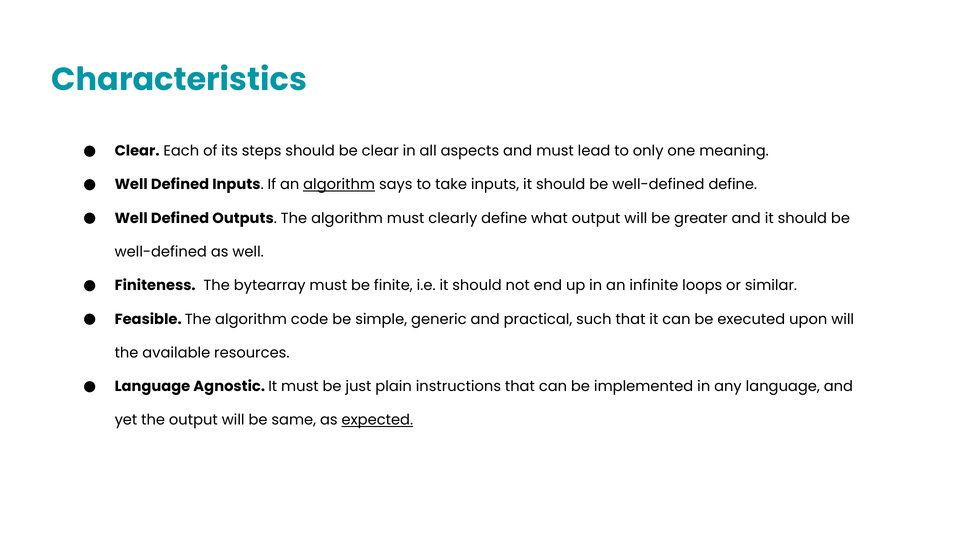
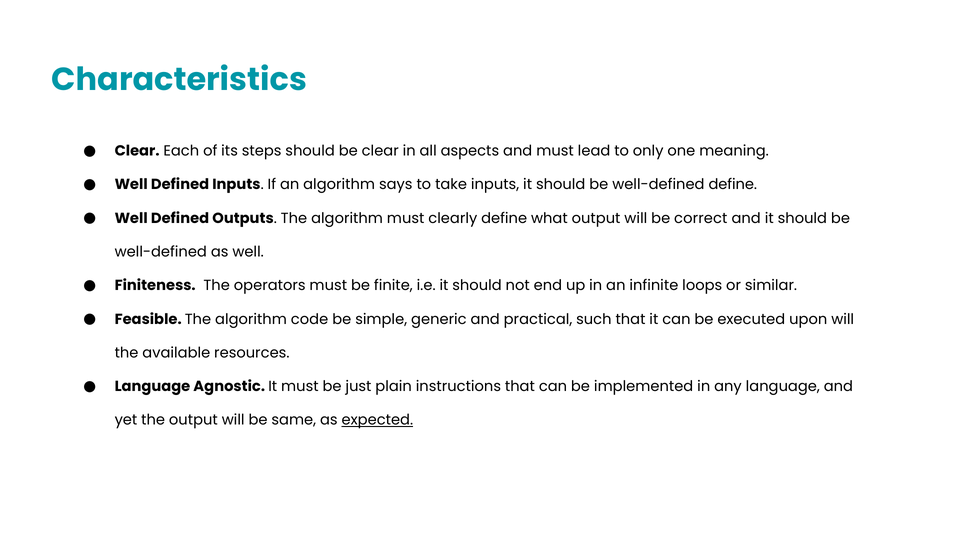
algorithm at (339, 184) underline: present -> none
greater: greater -> correct
bytearray: bytearray -> operators
